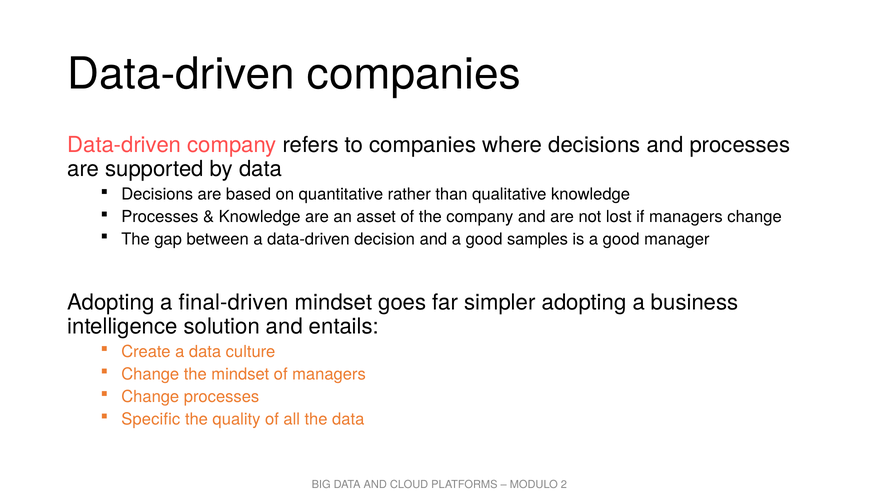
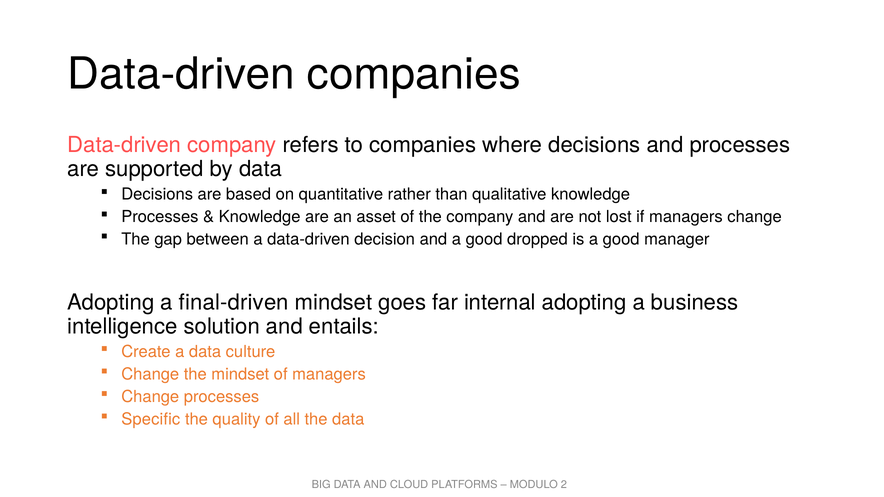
samples: samples -> dropped
simpler: simpler -> internal
